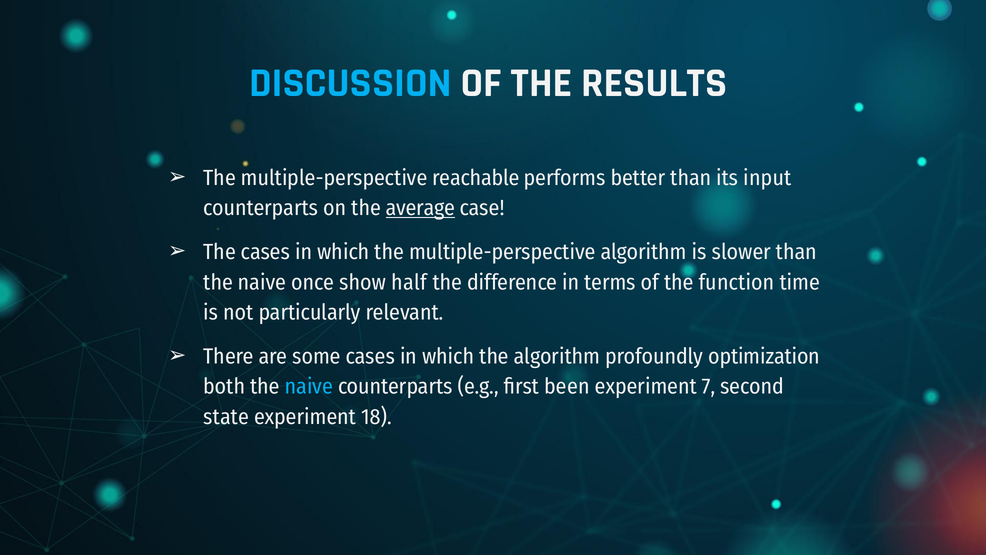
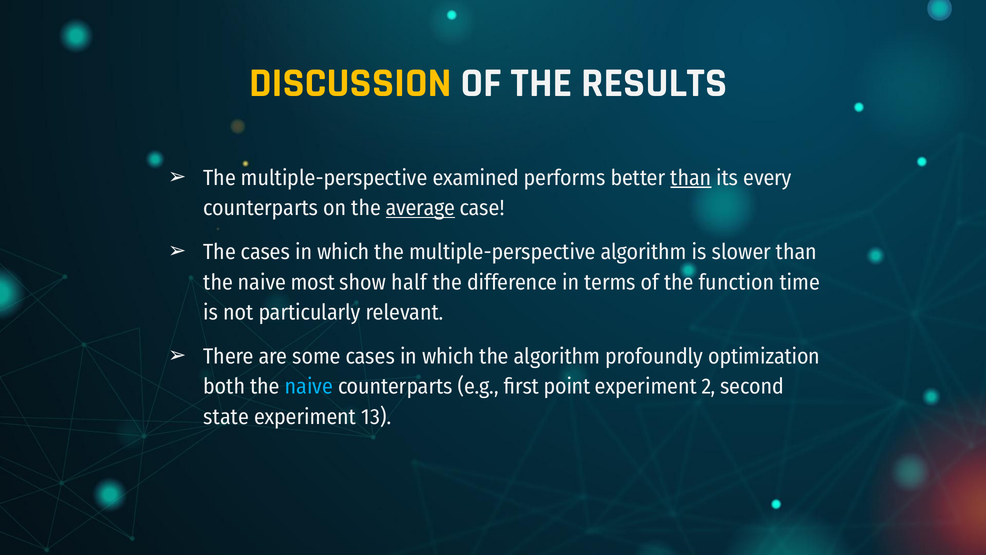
DISCUSSION colour: light blue -> yellow
reachable: reachable -> examined
than at (691, 178) underline: none -> present
input: input -> every
once: once -> most
been: been -> point
7: 7 -> 2
18: 18 -> 13
